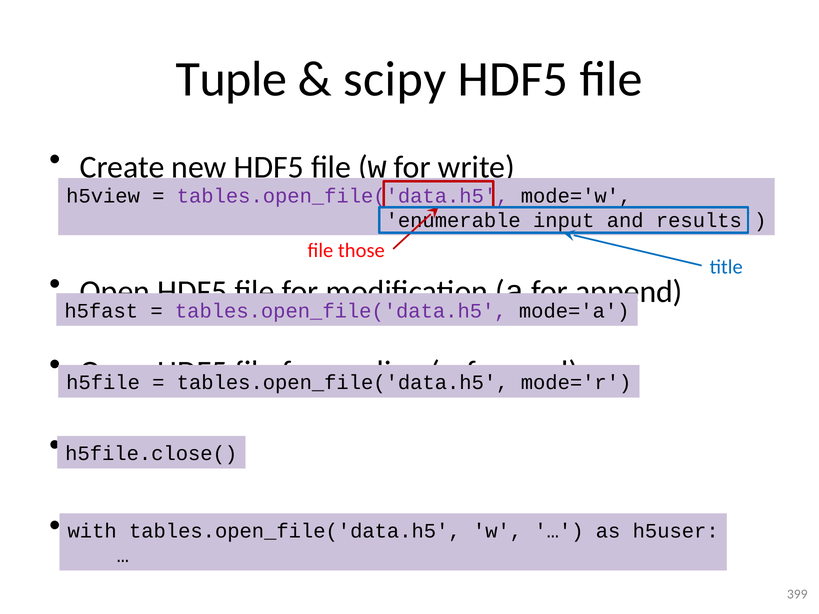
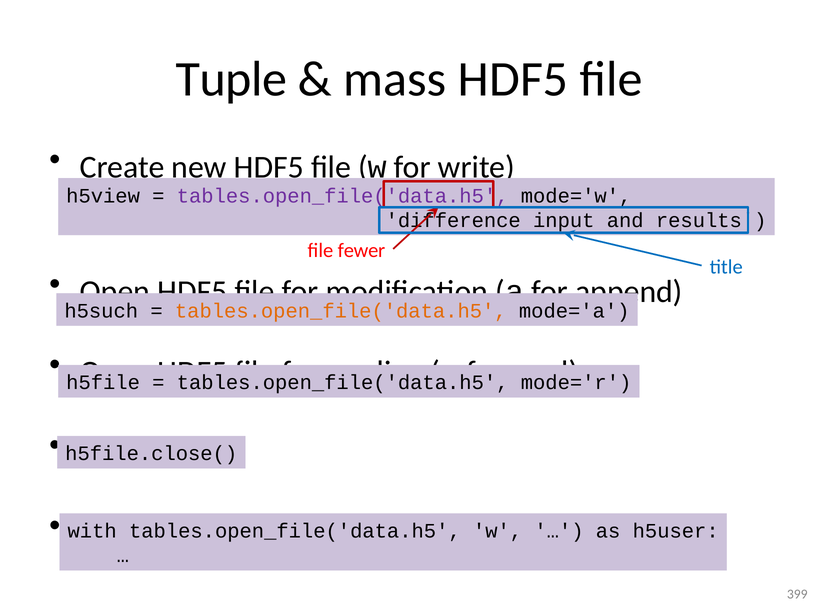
scipy: scipy -> mass
enumerable: enumerable -> difference
those: those -> fewer
h5fast: h5fast -> h5such
tables.open_file('data.h5 at (341, 311) colour: purple -> orange
